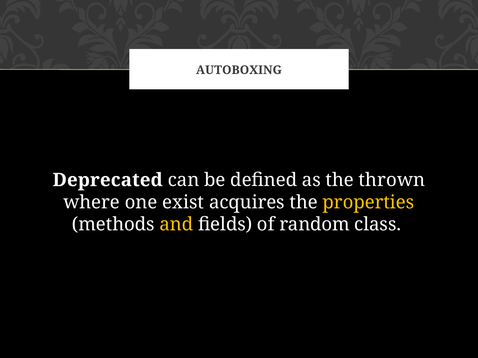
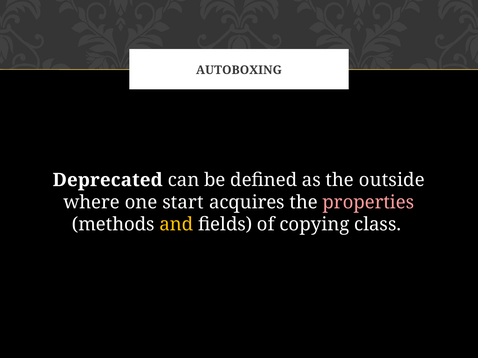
thrown: thrown -> outside
exist: exist -> start
properties colour: yellow -> pink
random: random -> copying
